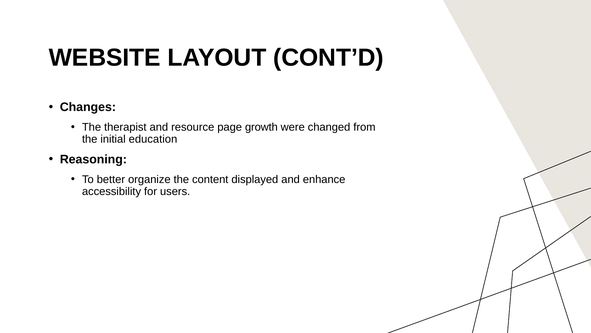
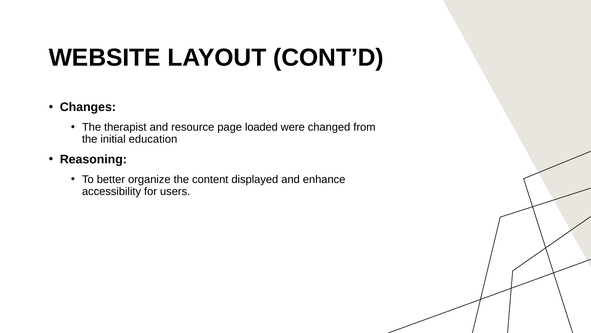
growth: growth -> loaded
